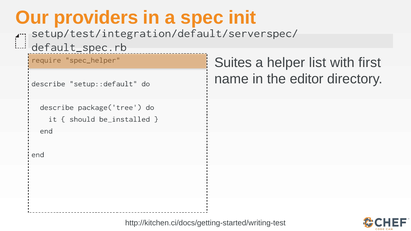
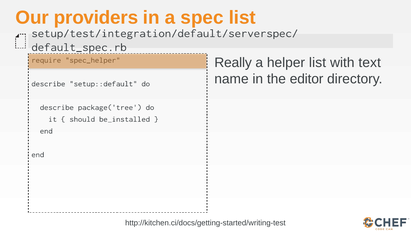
spec init: init -> list
Suites: Suites -> Really
first: first -> text
